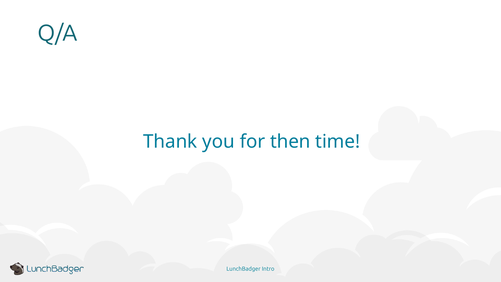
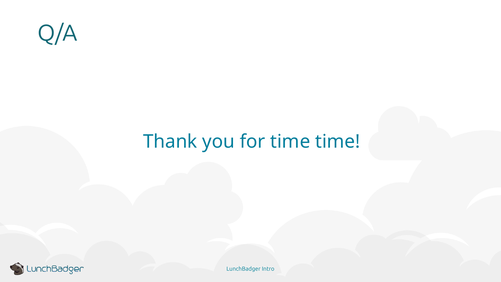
for then: then -> time
